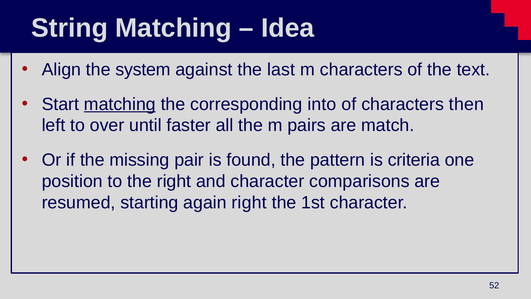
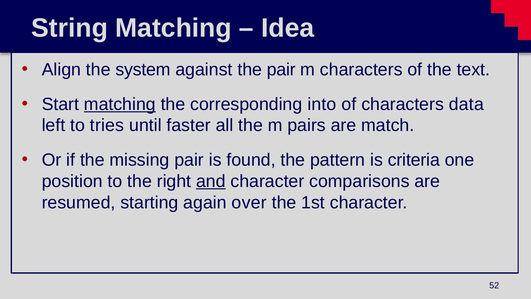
the last: last -> pair
then: then -> data
over: over -> tries
and underline: none -> present
again right: right -> over
